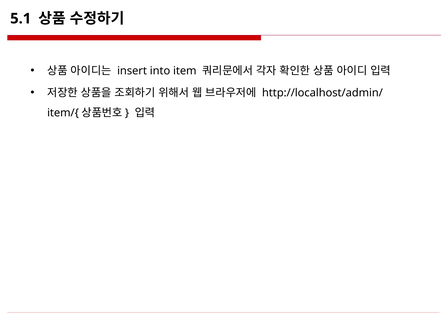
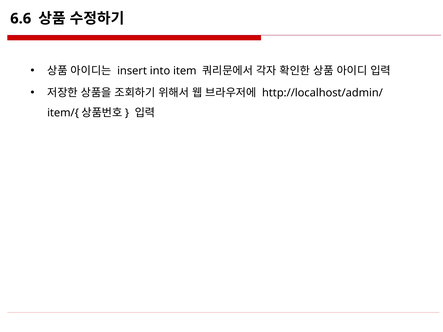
5.1: 5.1 -> 6.6
